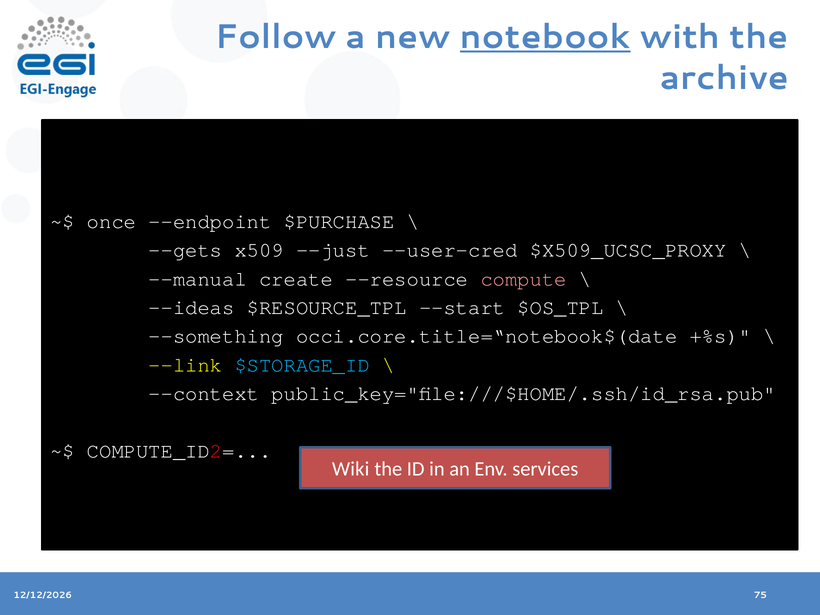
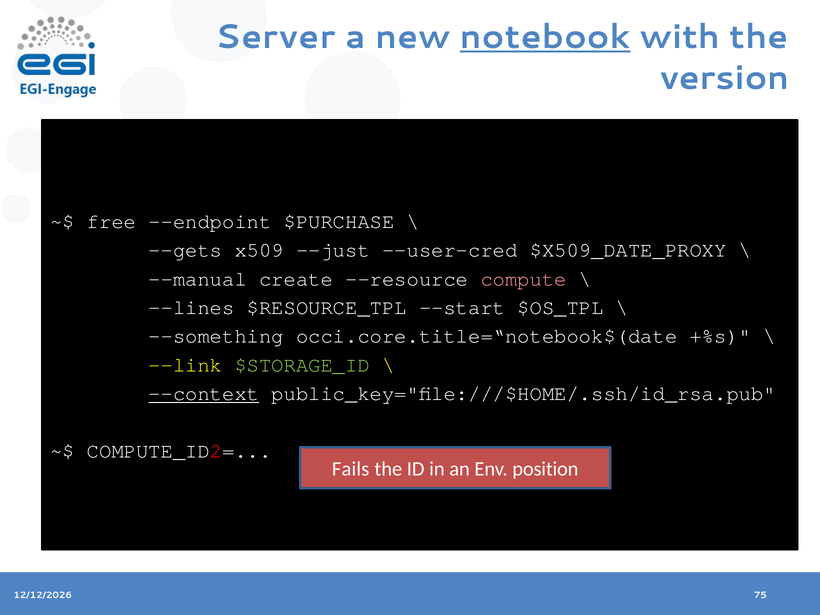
Follow: Follow -> Server
archive: archive -> version
once: once -> free
$X509_UCSC_PROXY: $X509_UCSC_PROXY -> $X509_DATE_PROXY
--ideas: --ideas -> --lines
$STORAGE_ID colour: light blue -> light green
--context underline: none -> present
Wiki: Wiki -> Fails
services: services -> position
